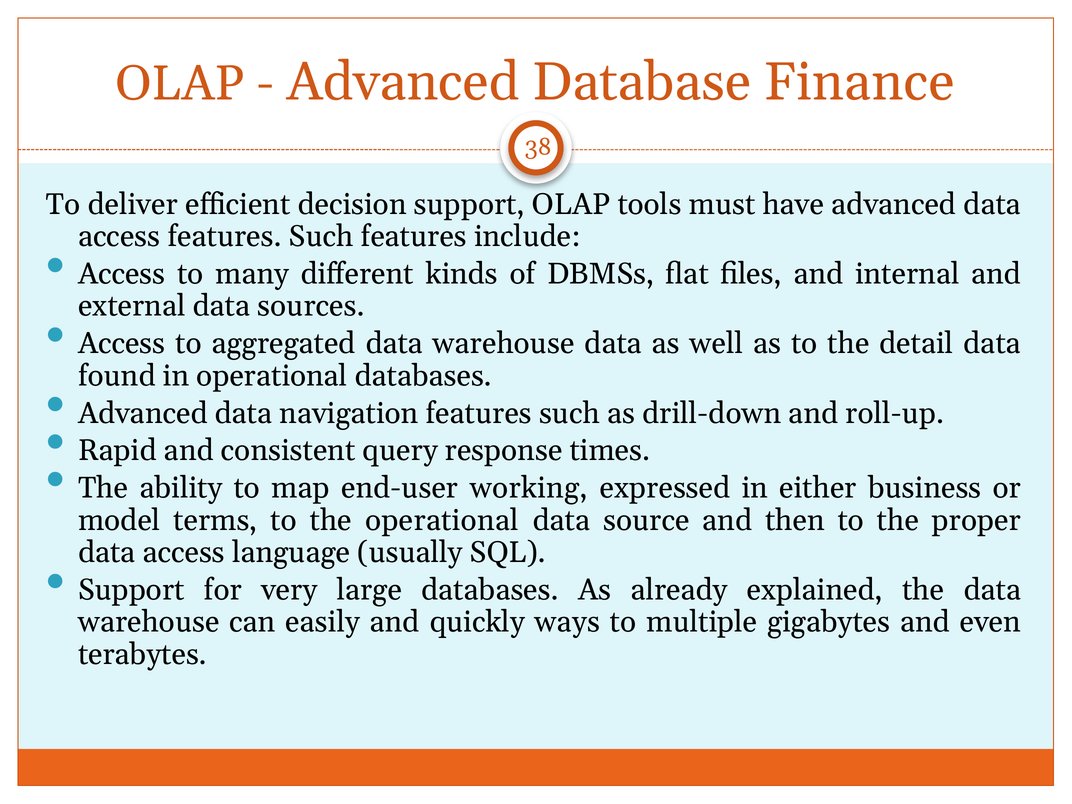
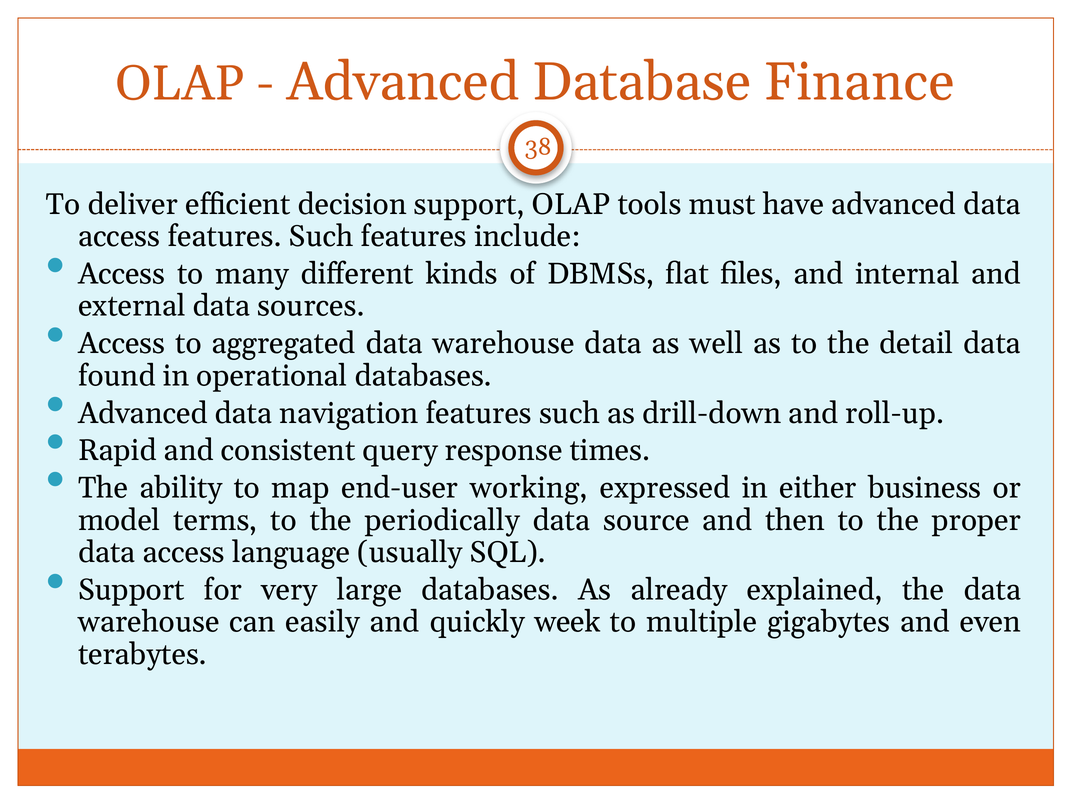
the operational: operational -> periodically
ways: ways -> week
